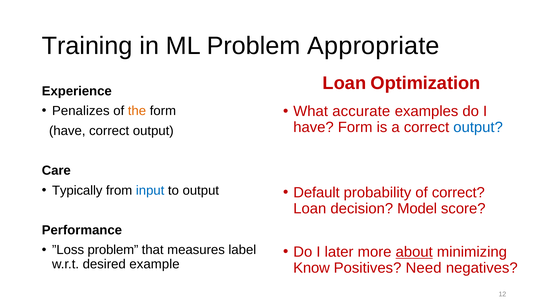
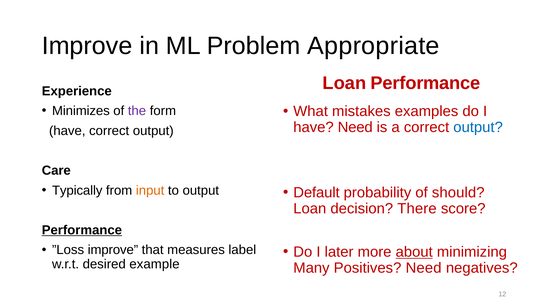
Training at (87, 46): Training -> Improve
Loan Optimization: Optimization -> Performance
accurate: accurate -> mistakes
Penalizes: Penalizes -> Minimizes
the colour: orange -> purple
have Form: Form -> Need
input colour: blue -> orange
of correct: correct -> should
Model: Model -> There
Performance at (82, 230) underline: none -> present
”Loss problem: problem -> improve
Know: Know -> Many
